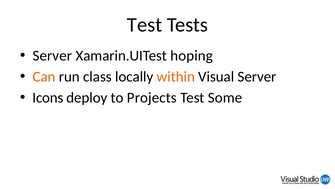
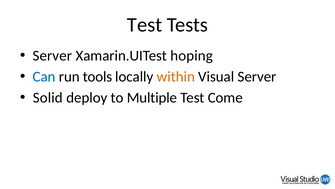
Can colour: orange -> blue
class: class -> tools
Icons: Icons -> Solid
Projects: Projects -> Multiple
Some: Some -> Come
